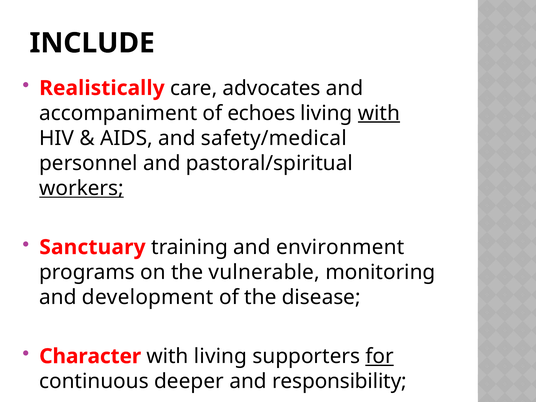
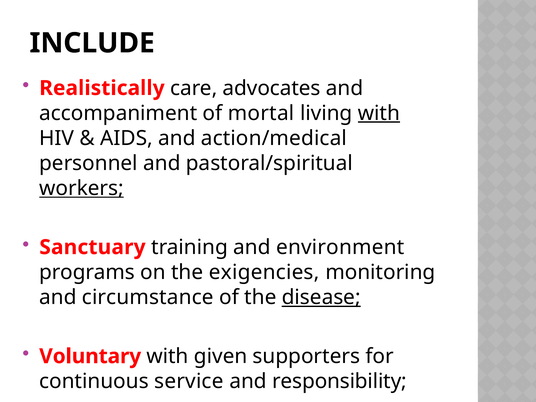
echoes: echoes -> mortal
safety/medical: safety/medical -> action/medical
vulnerable: vulnerable -> exigencies
development: development -> circumstance
disease underline: none -> present
Character: Character -> Voluntary
with living: living -> given
for underline: present -> none
deeper: deeper -> service
